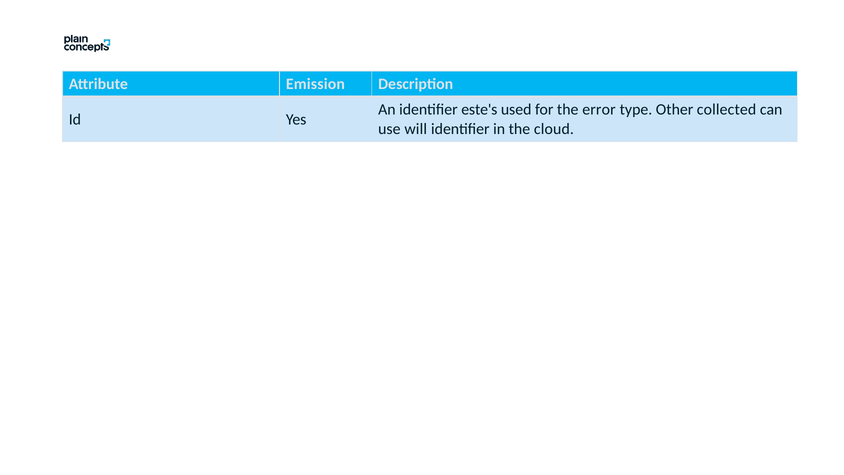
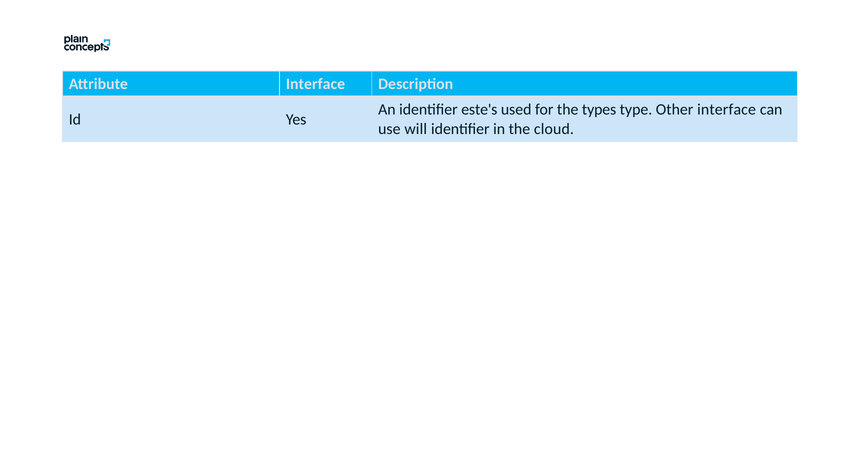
Attribute Emission: Emission -> Interface
error: error -> types
Other collected: collected -> interface
